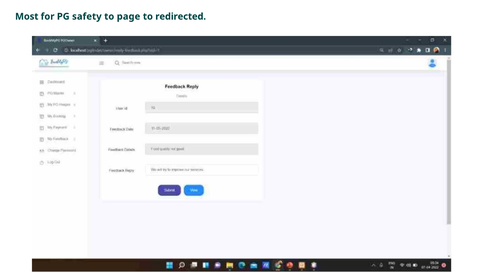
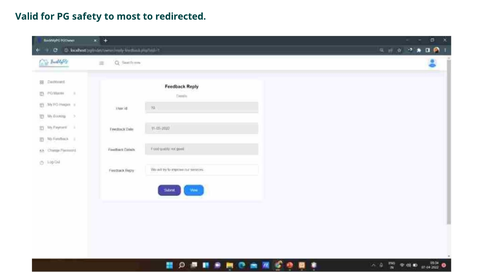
Most: Most -> Valid
page: page -> most
